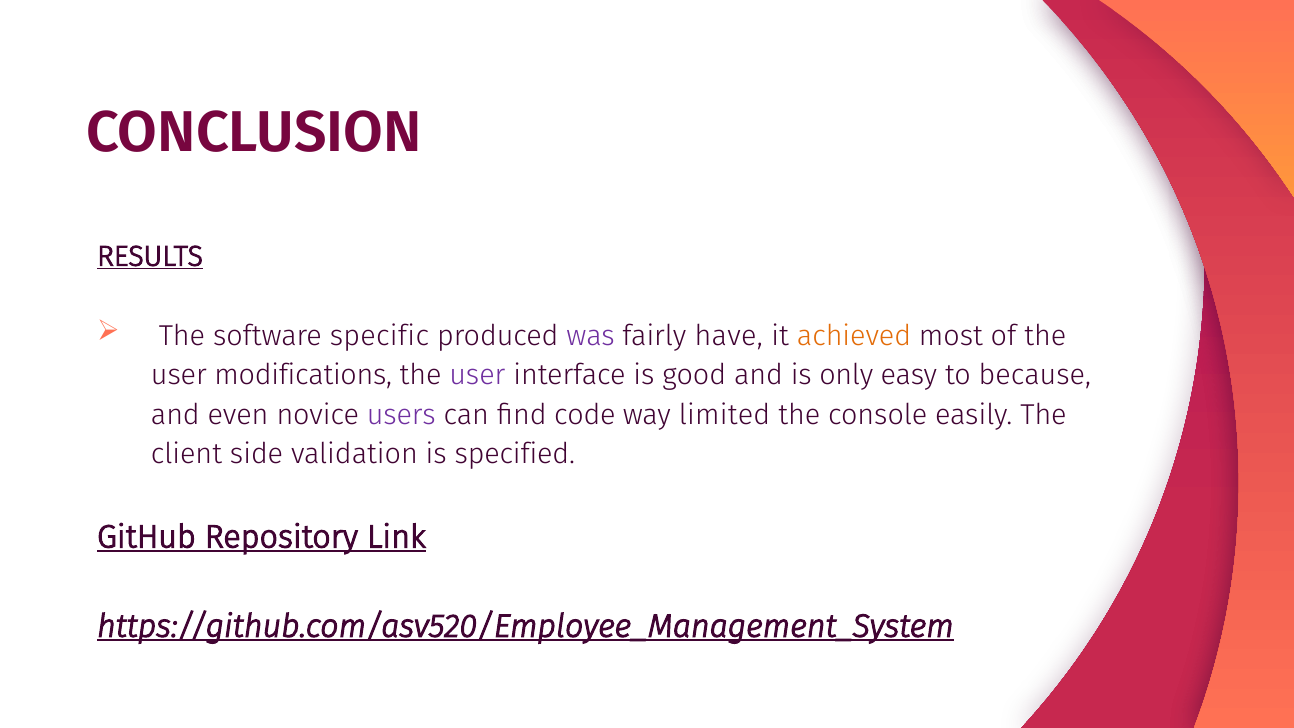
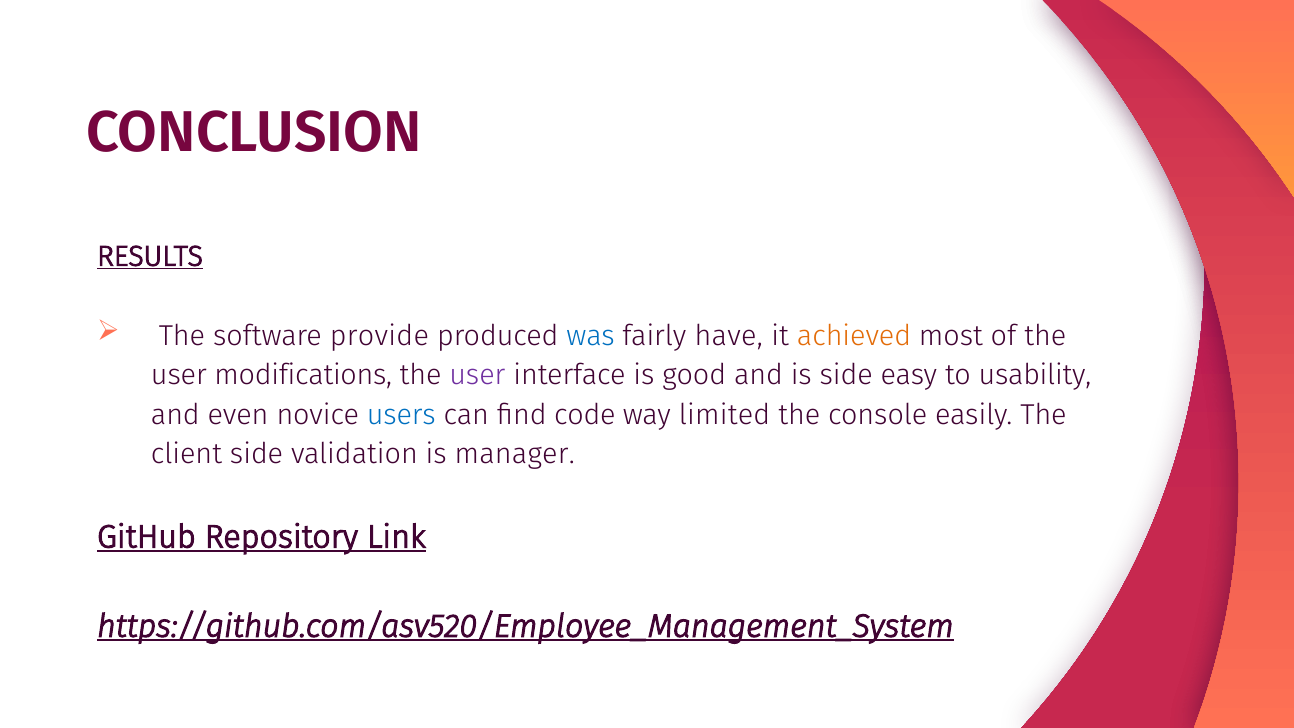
specific: specific -> provide
was colour: purple -> blue
is only: only -> side
because: because -> usability
users colour: purple -> blue
specified: specified -> manager
